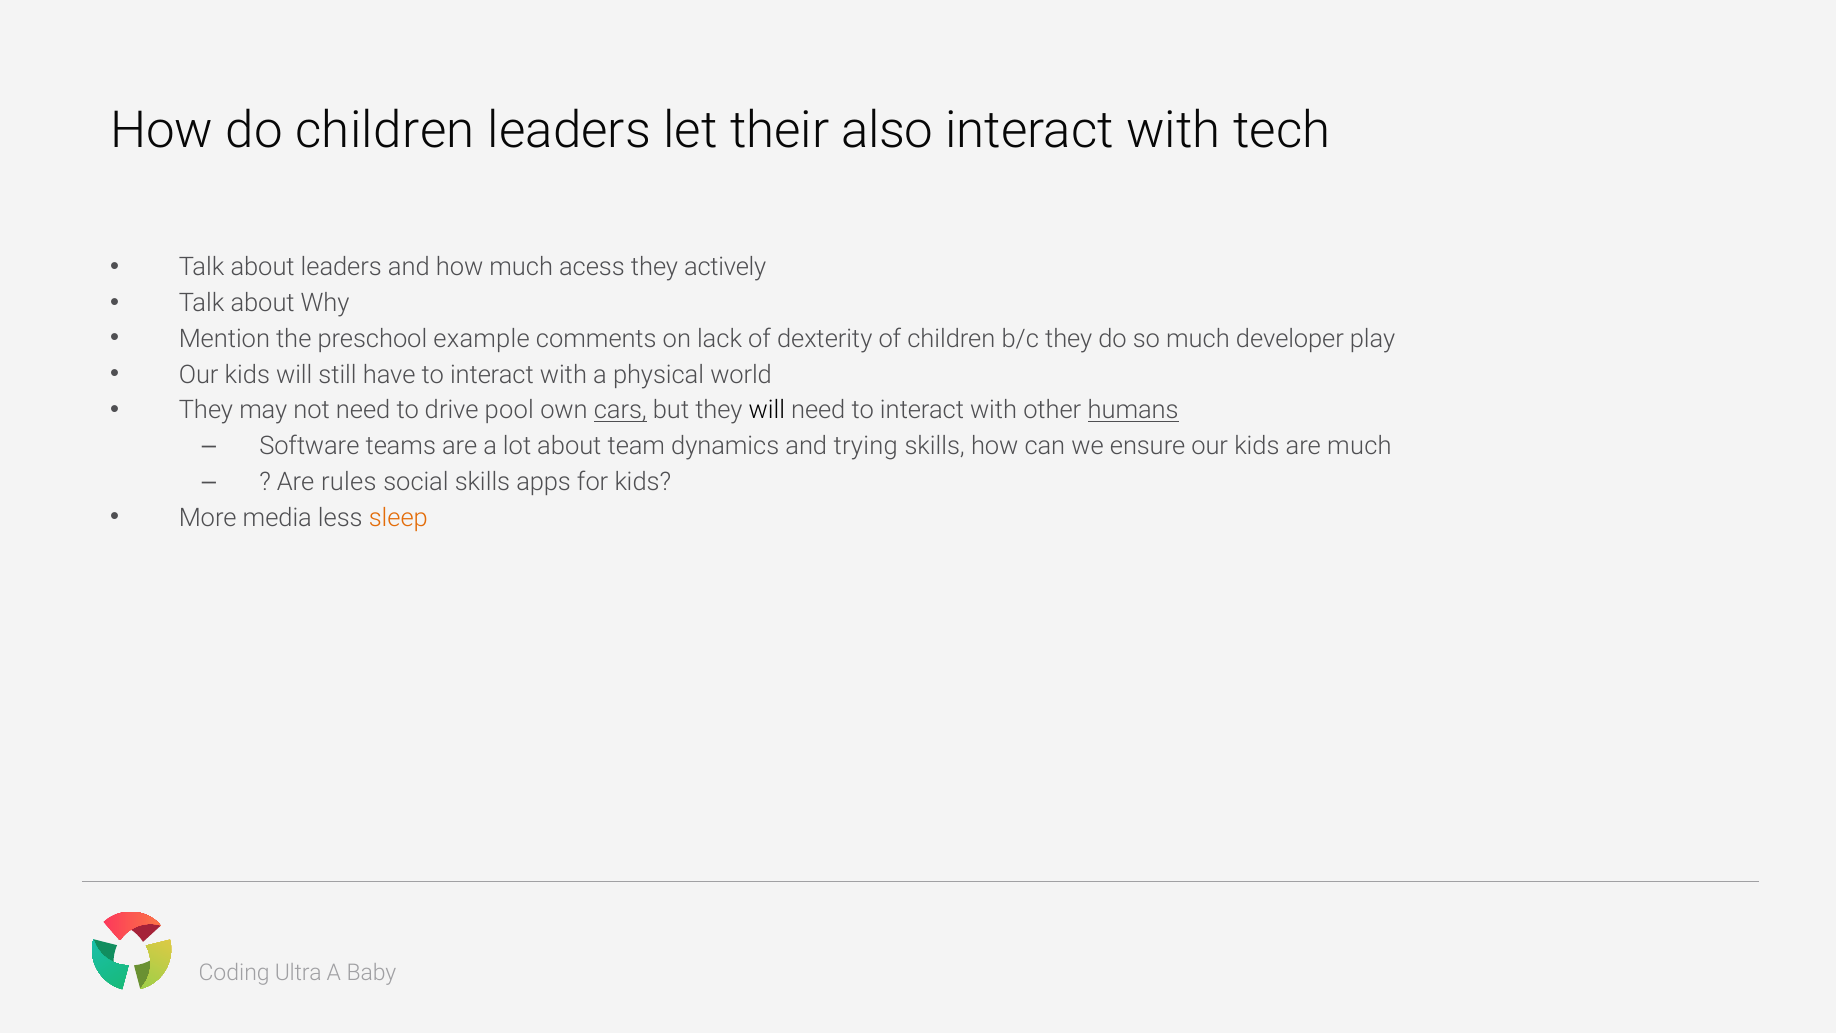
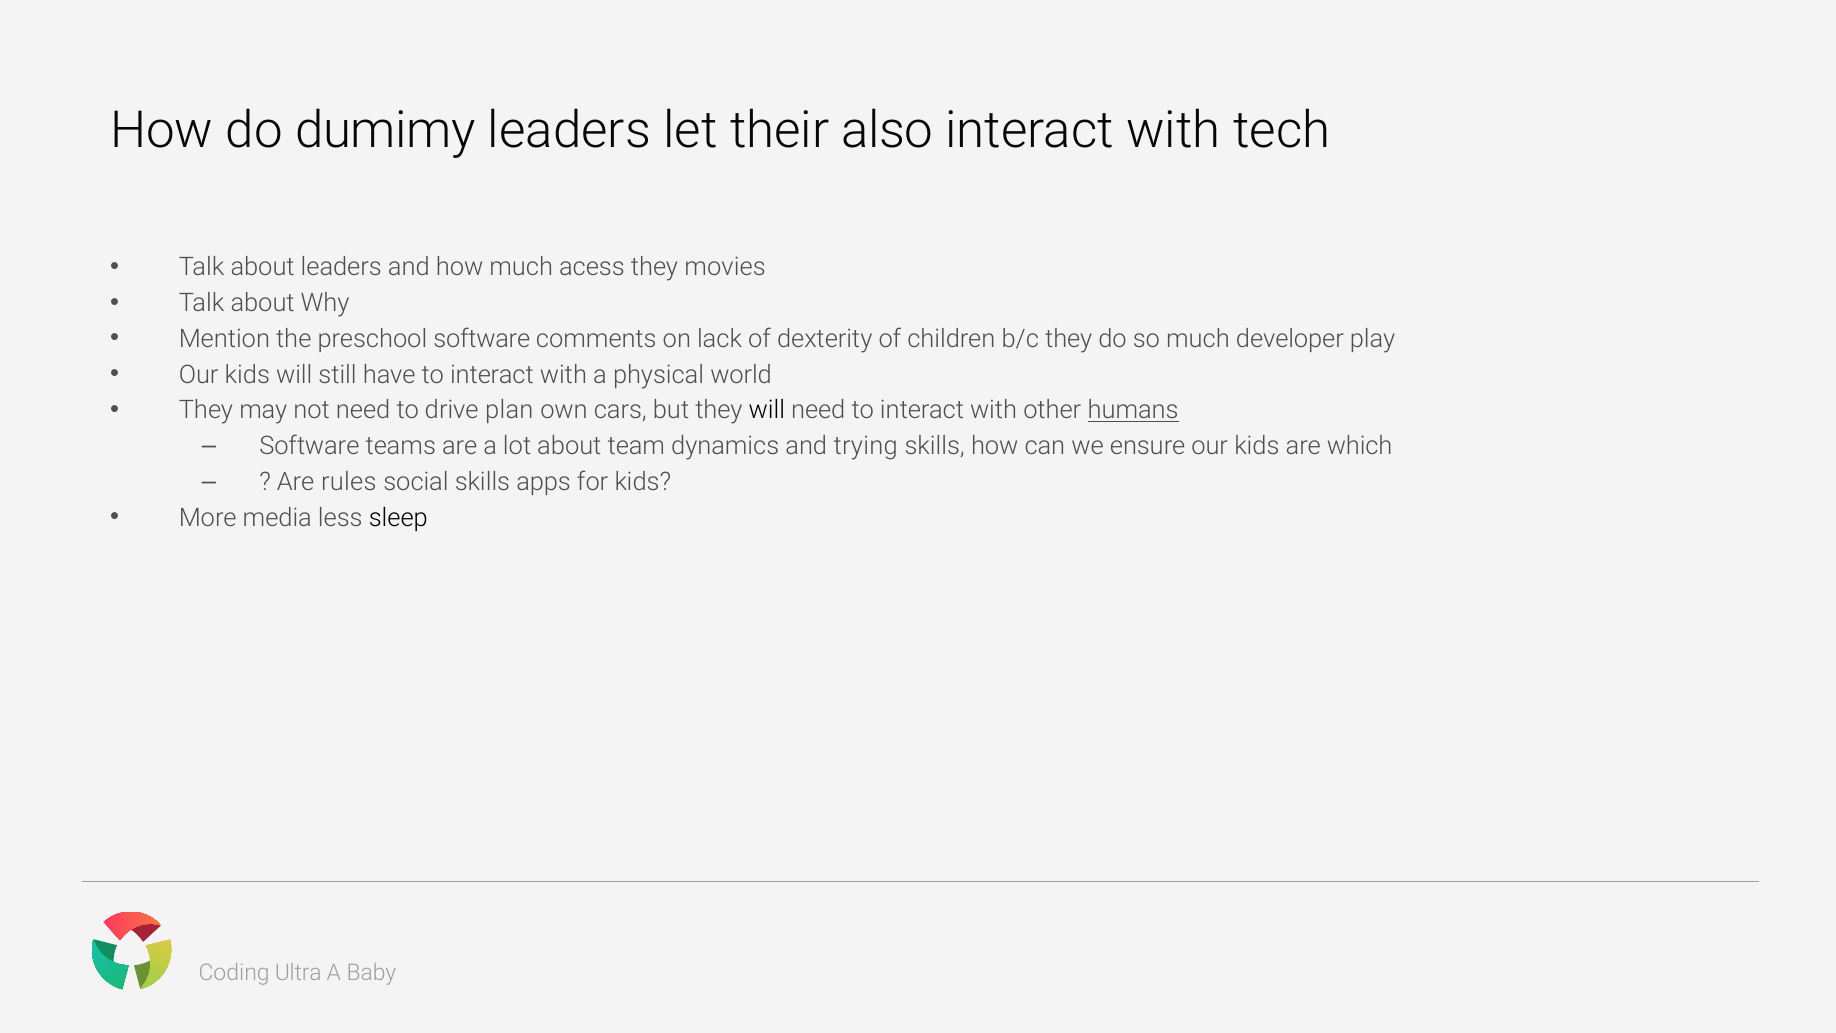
do children: children -> dumimy
actively: actively -> movies
preschool example: example -> software
pool: pool -> plan
cars underline: present -> none
are much: much -> which
sleep colour: orange -> black
